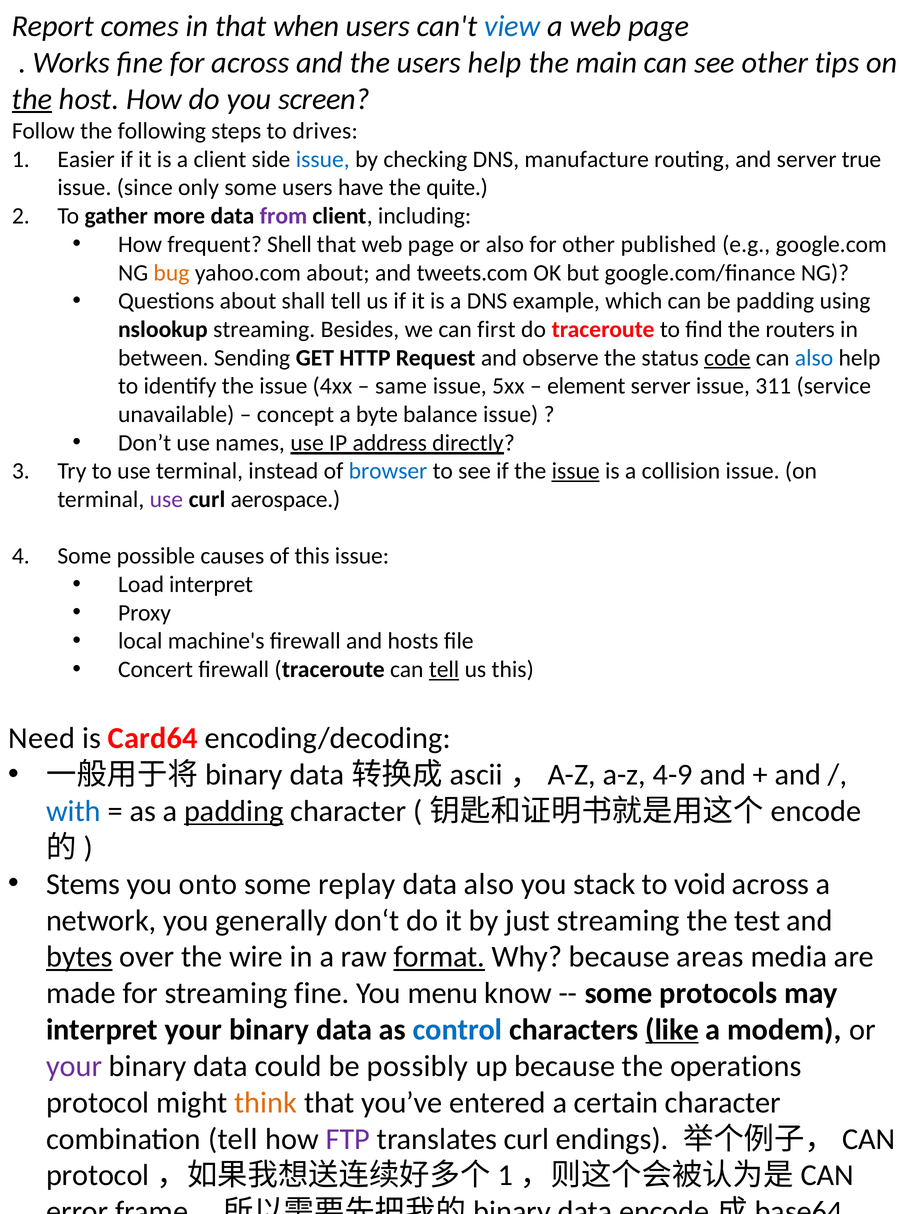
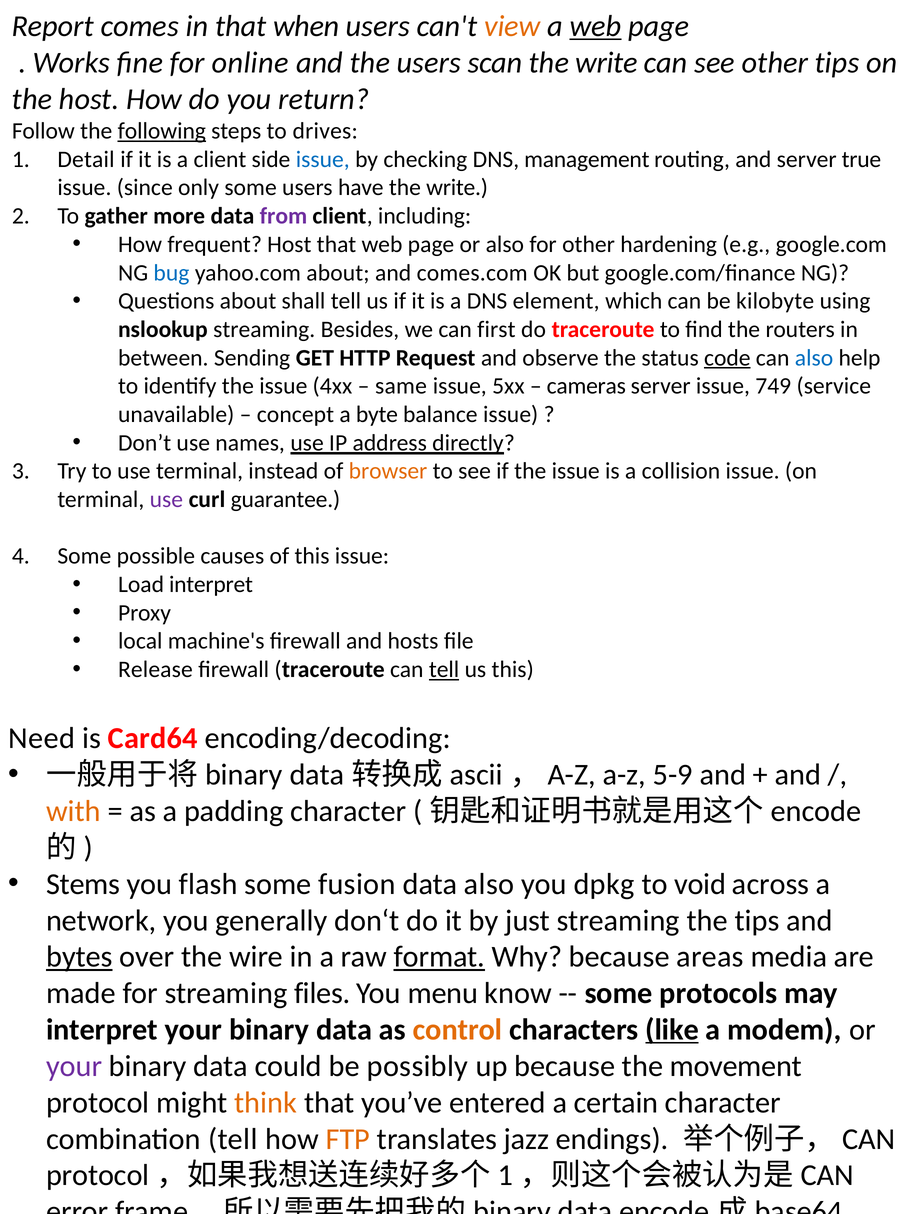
view colour: blue -> orange
web at (596, 26) underline: none -> present
for across: across -> online
users help: help -> scan
main at (607, 63): main -> write
the at (32, 99) underline: present -> none
screen: screen -> return
following underline: none -> present
Easier: Easier -> Detail
manufacture: manufacture -> management
have the quite: quite -> write
frequent Shell: Shell -> Host
published: published -> hardening
bug colour: orange -> blue
tweets.com: tweets.com -> comes.com
example: example -> element
be padding: padding -> kilobyte
element: element -> cameras
311: 311 -> 749
browser colour: blue -> orange
issue at (576, 471) underline: present -> none
curl aerospace: aerospace -> guarantee
Concert: Concert -> Release
4-9: 4-9 -> 5-9
with colour: blue -> orange
padding at (234, 811) underline: present -> none
onto: onto -> flash
replay: replay -> fusion
stack: stack -> dpkg
the test: test -> tips
streaming fine: fine -> files
control colour: blue -> orange
operations: operations -> movement
FTP colour: purple -> orange
translates curl: curl -> jazz
